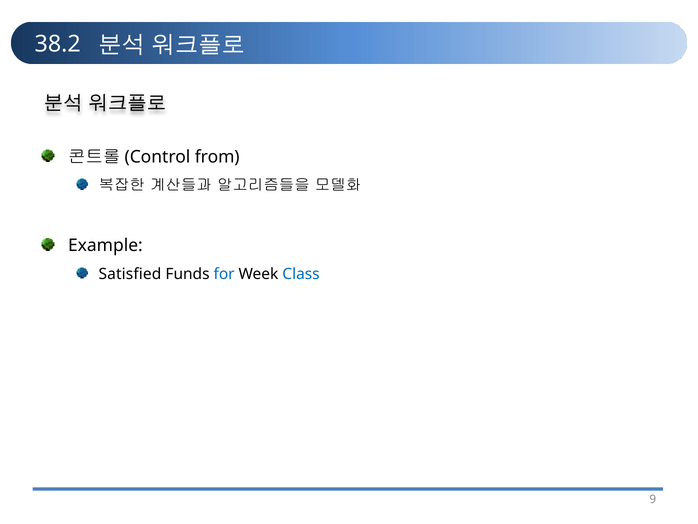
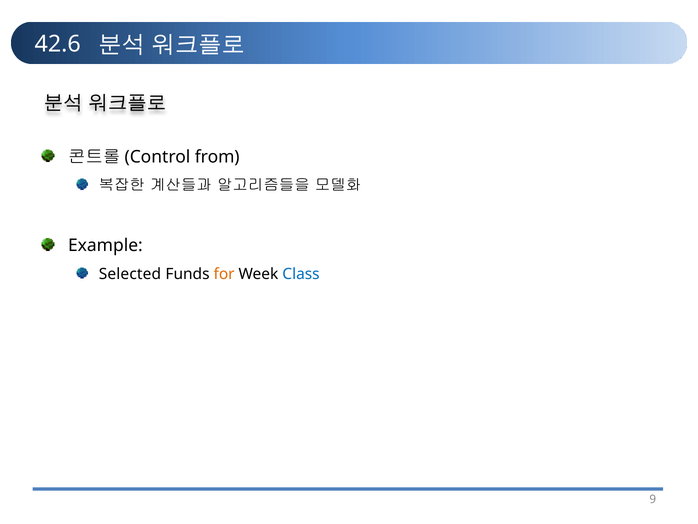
38.2: 38.2 -> 42.6
Satisfied: Satisfied -> Selected
for colour: blue -> orange
